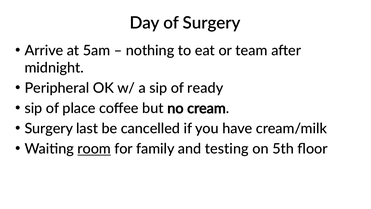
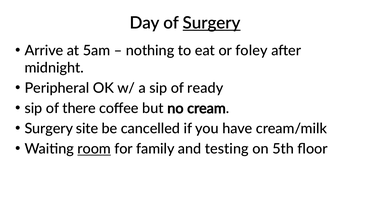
Surgery at (212, 23) underline: none -> present
team: team -> foley
place: place -> there
last: last -> site
